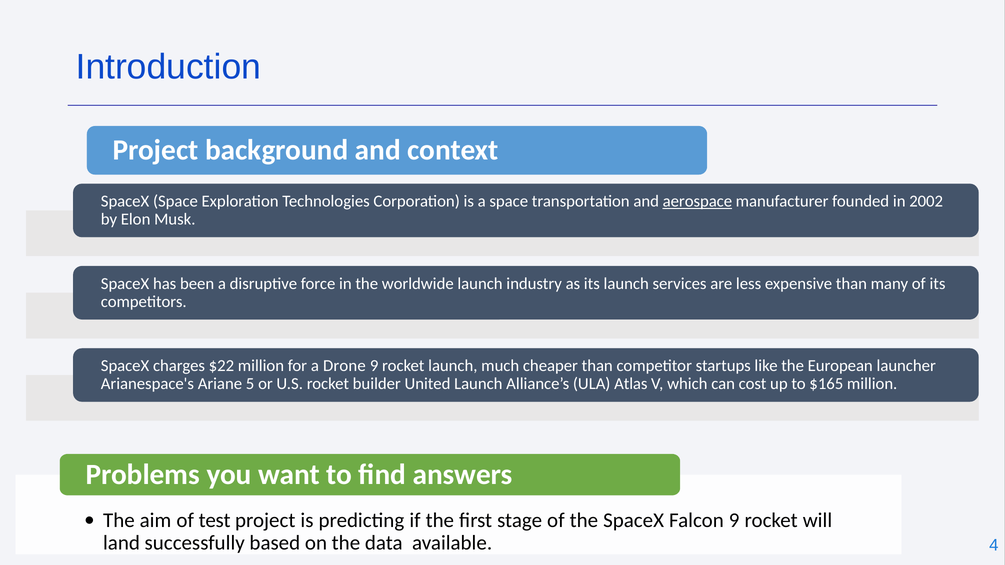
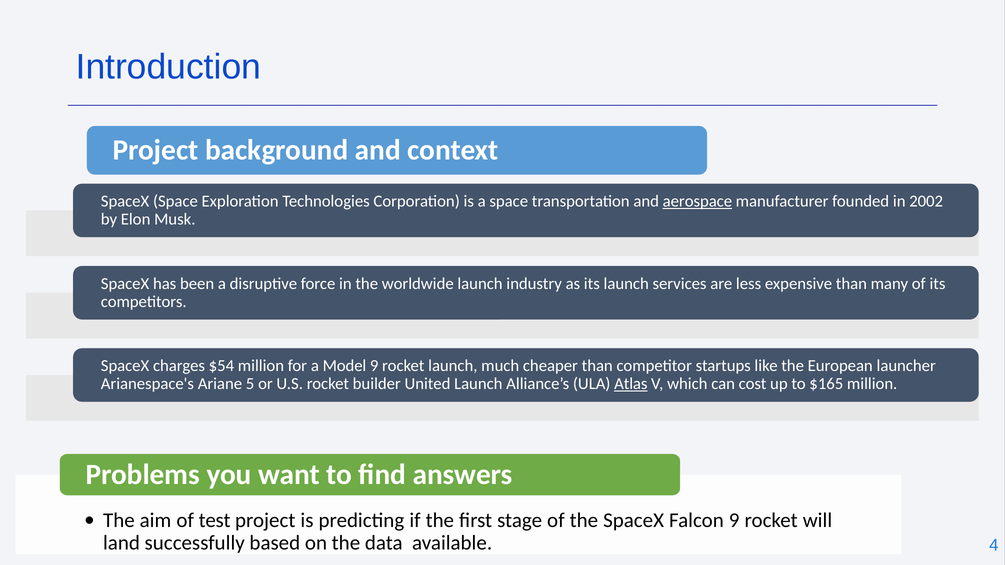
$22: $22 -> $54
Drone: Drone -> Model
Atlas underline: none -> present
